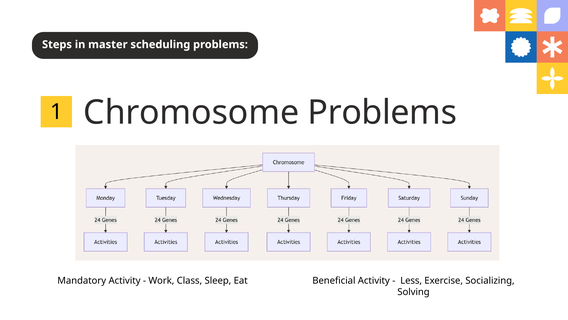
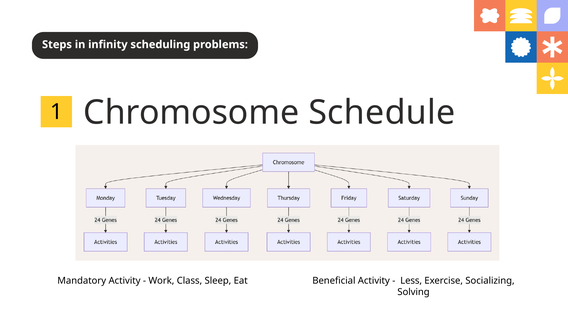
master: master -> infinity
Chromosome Problems: Problems -> Schedule
